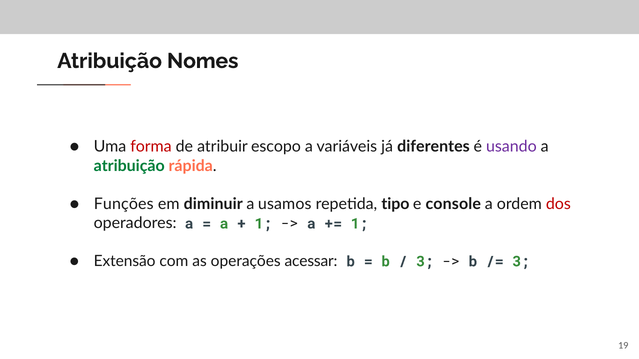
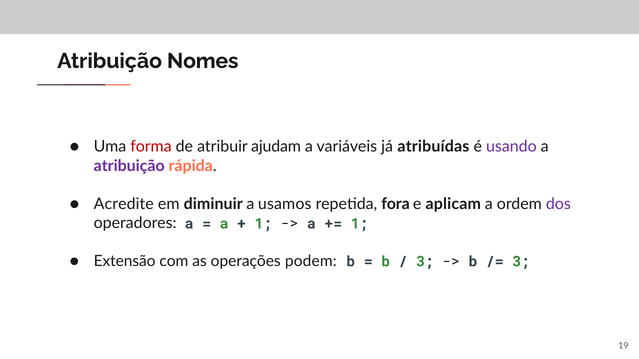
escopo: escopo -> ajudam
diferentes: diferentes -> atribuídas
atribuição at (129, 166) colour: green -> purple
Funções: Funções -> Acredite
tipo: tipo -> fora
console: console -> aplicam
dos colour: red -> purple
acessar: acessar -> podem
